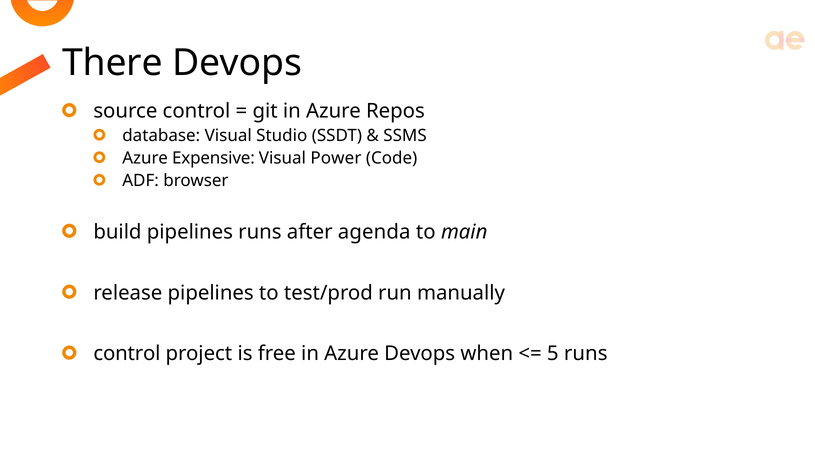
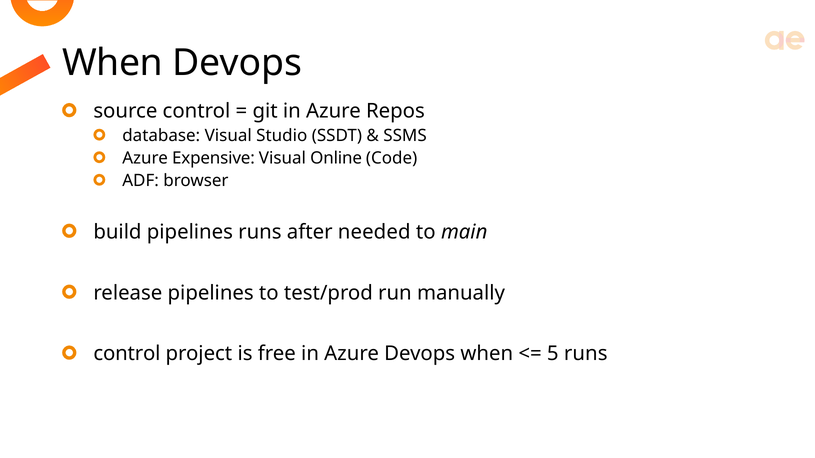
There at (112, 63): There -> When
Power: Power -> Online
agenda: agenda -> needed
